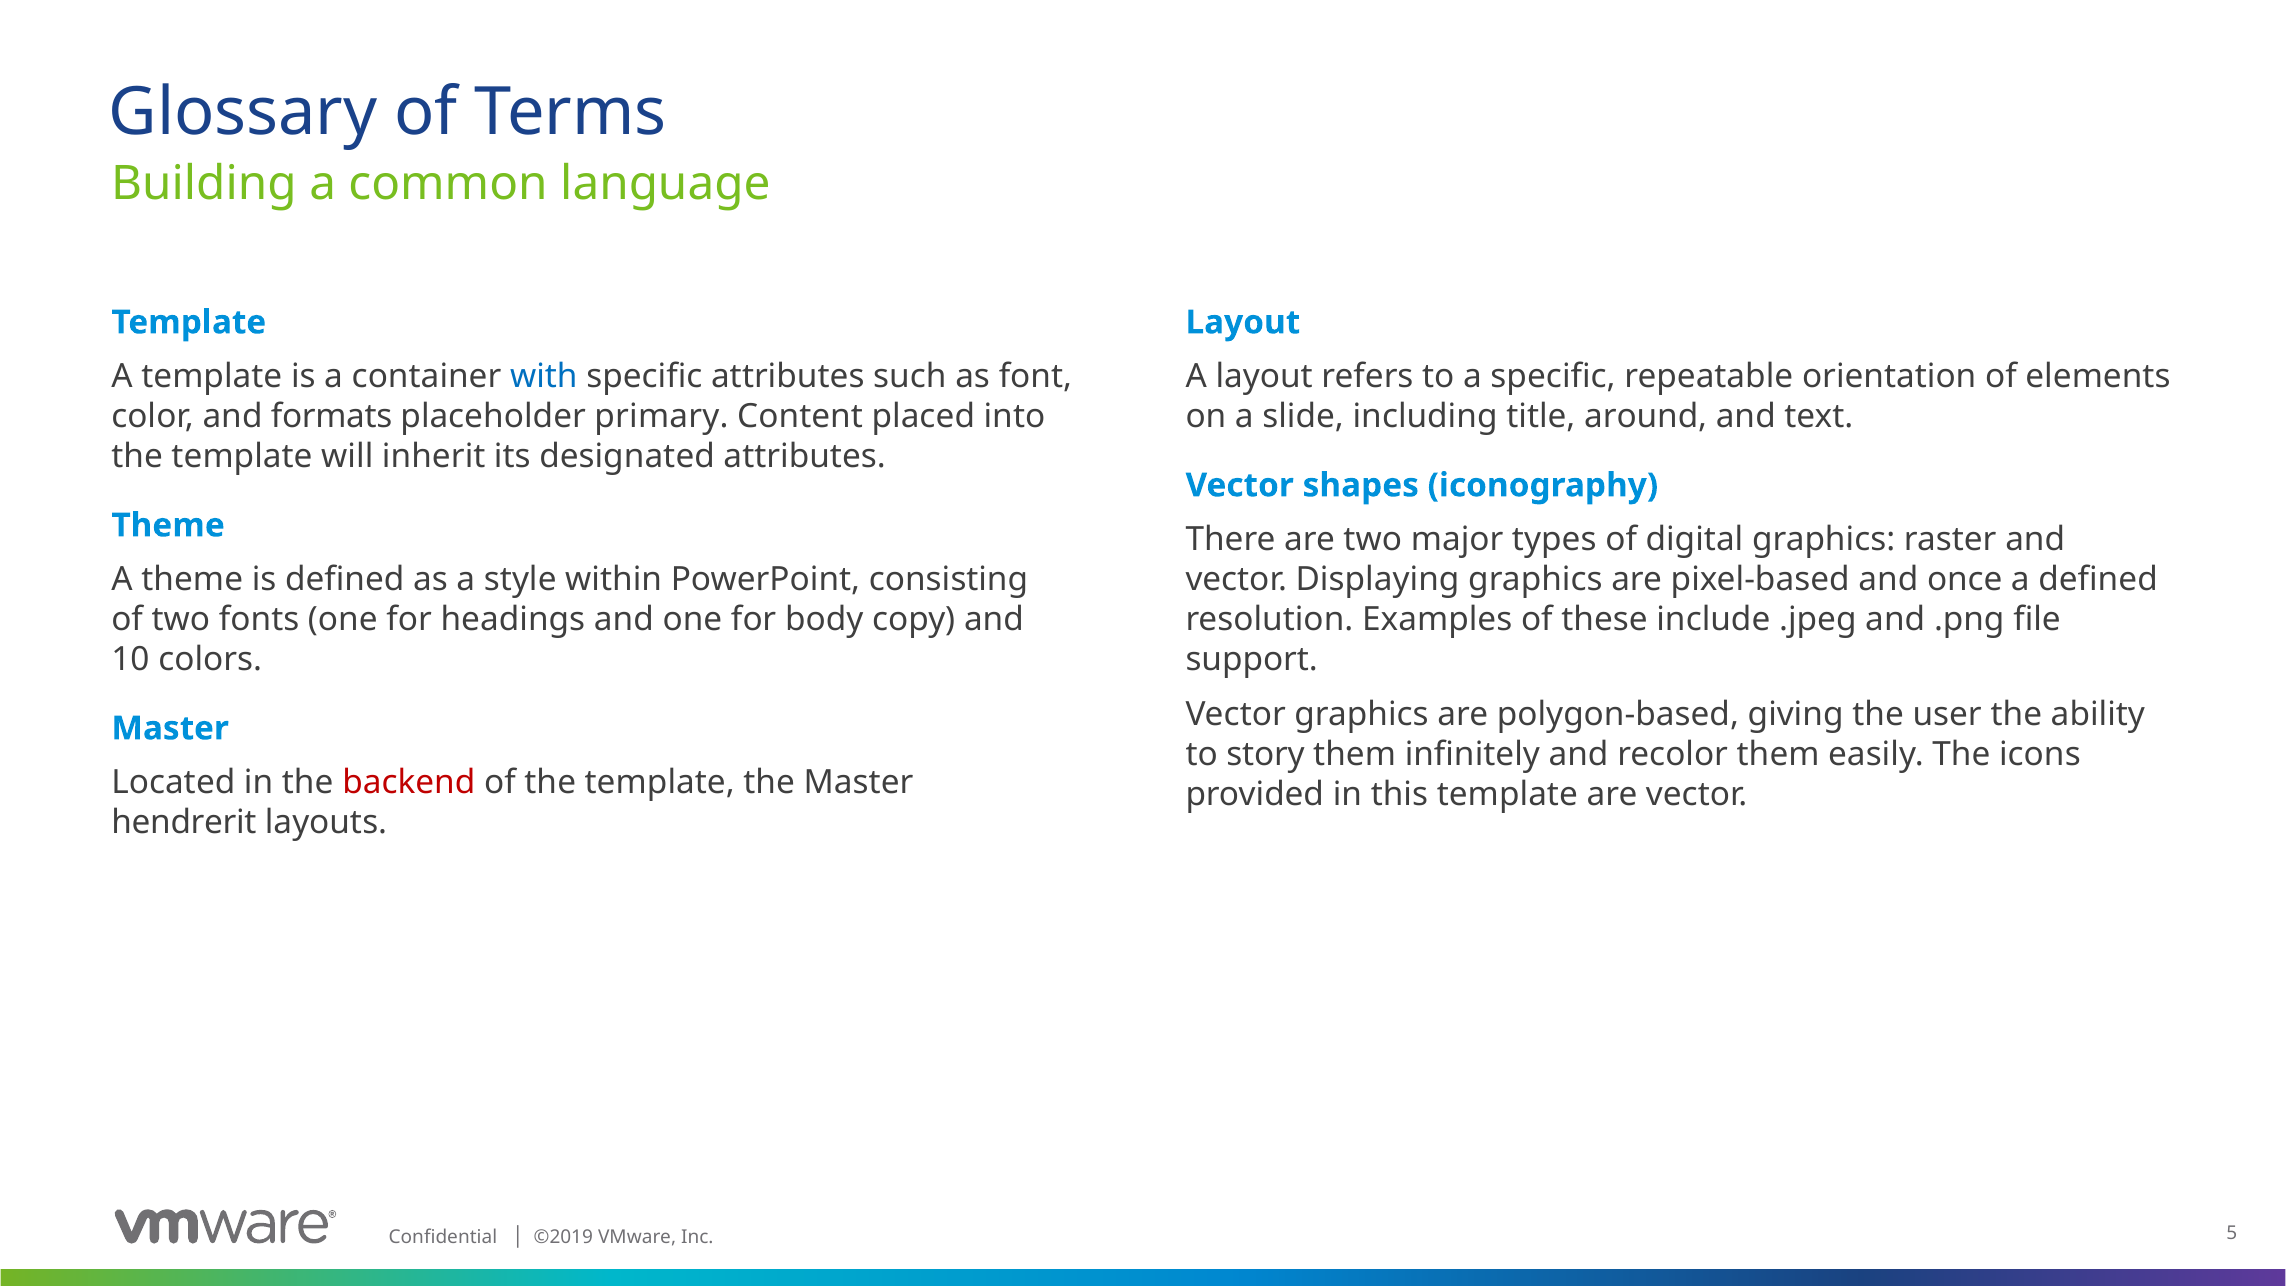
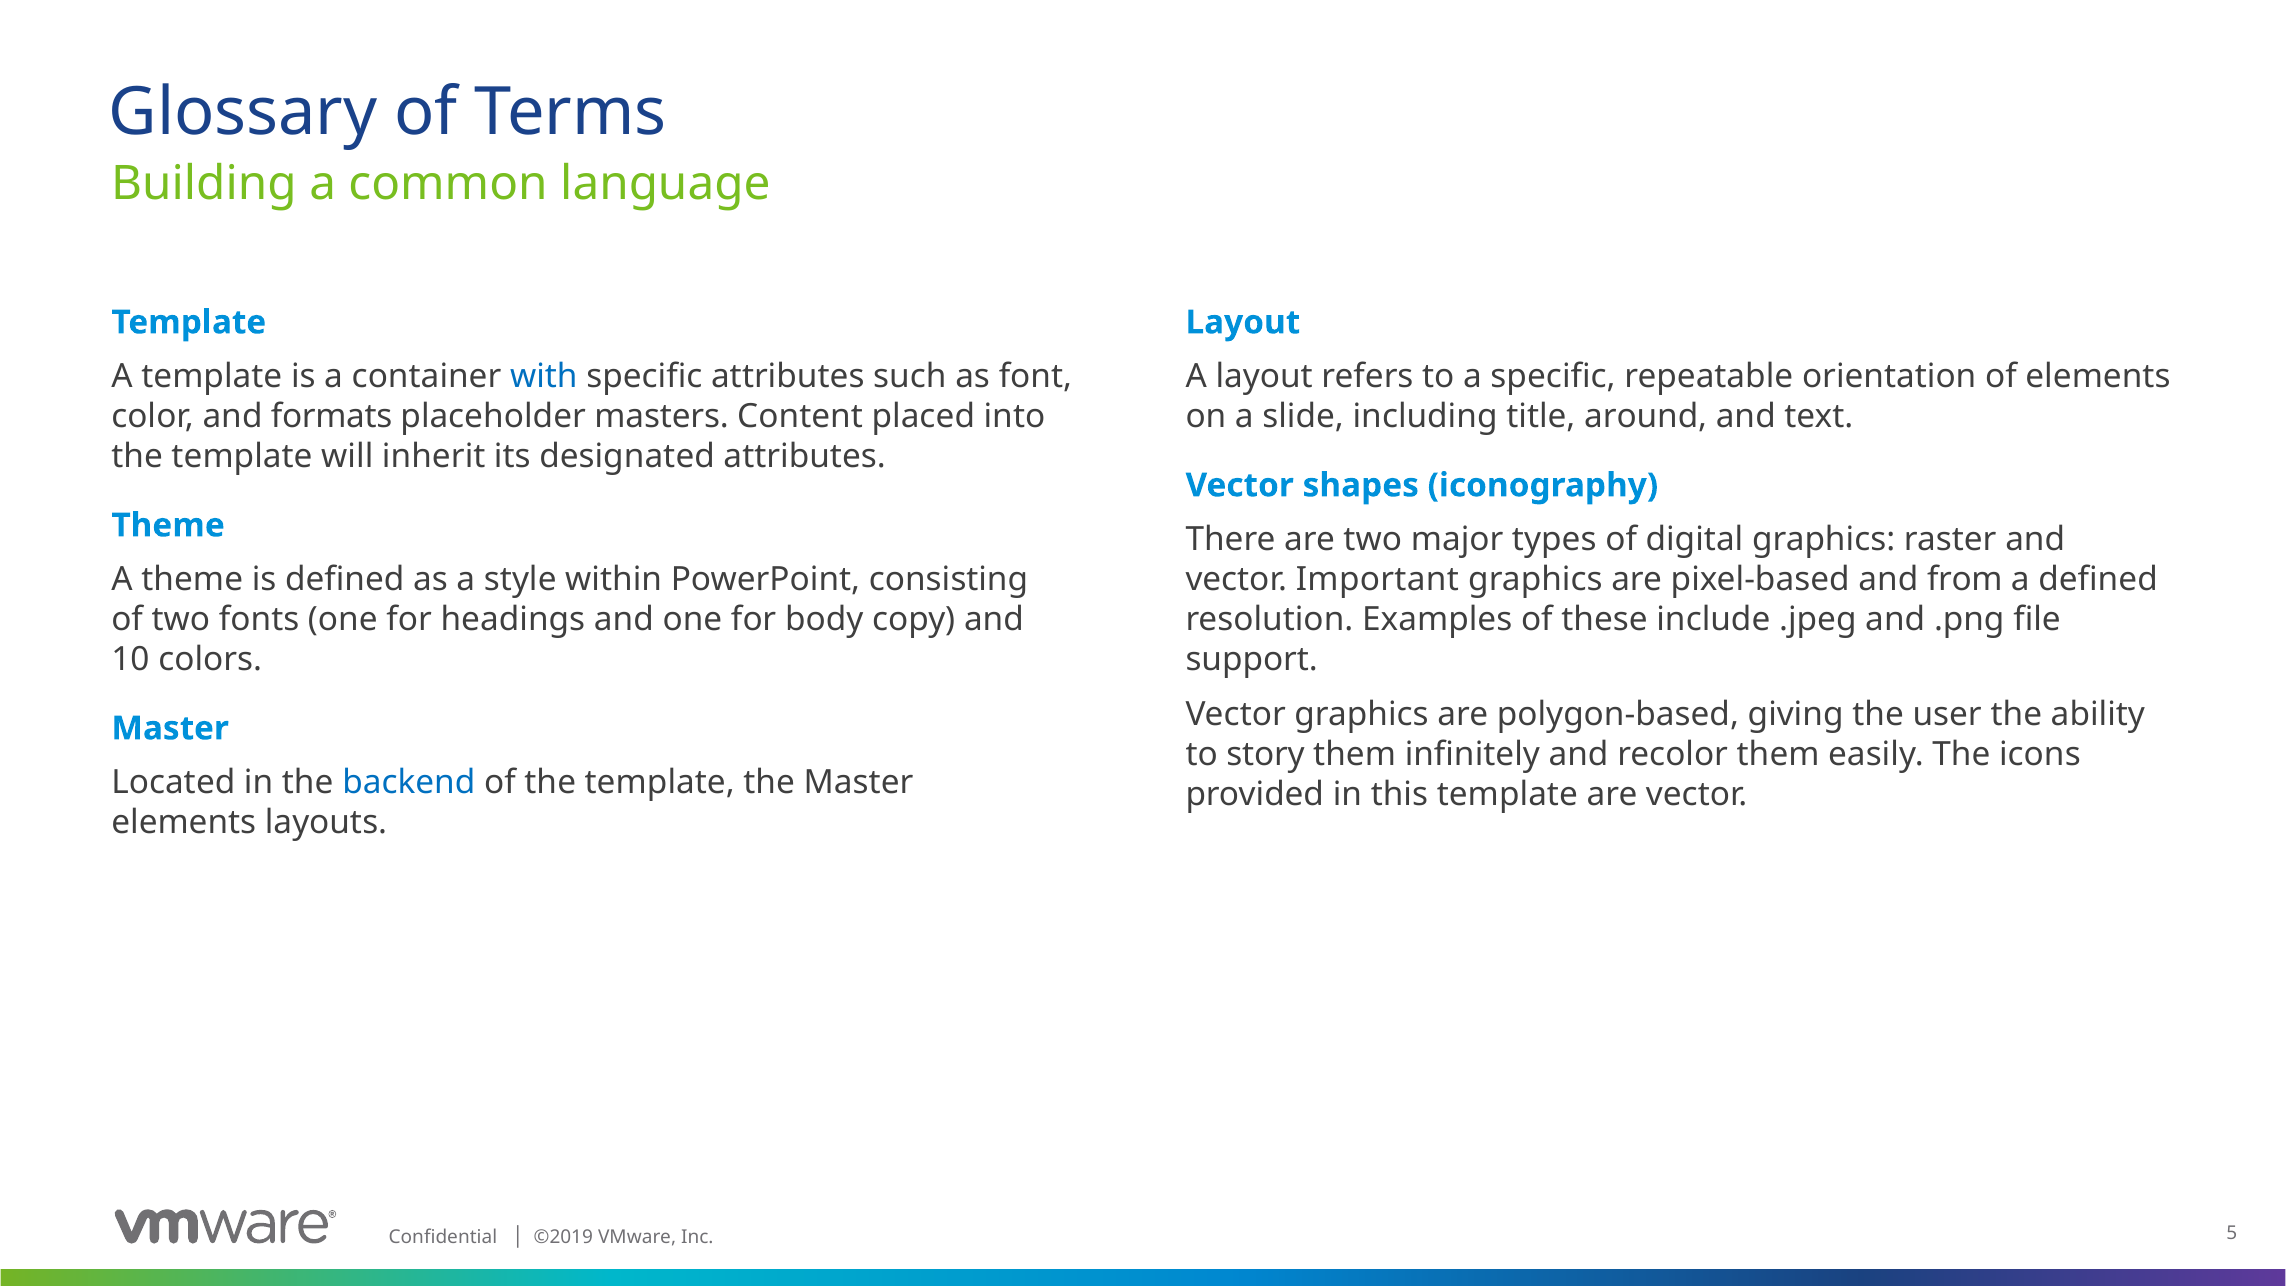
primary: primary -> masters
Displaying: Displaying -> Important
once: once -> from
backend colour: red -> blue
hendrerit at (184, 823): hendrerit -> elements
